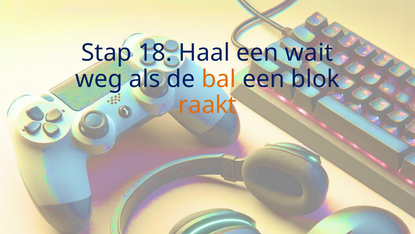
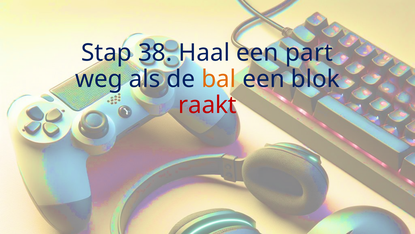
18: 18 -> 38
wait: wait -> part
raakt colour: orange -> red
